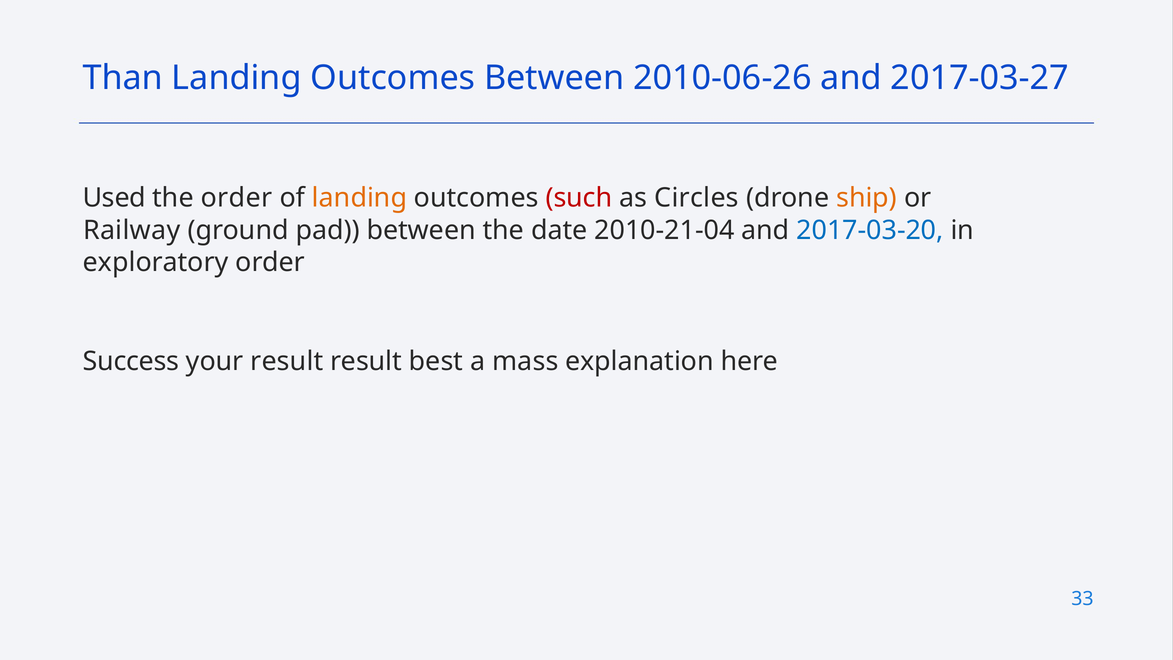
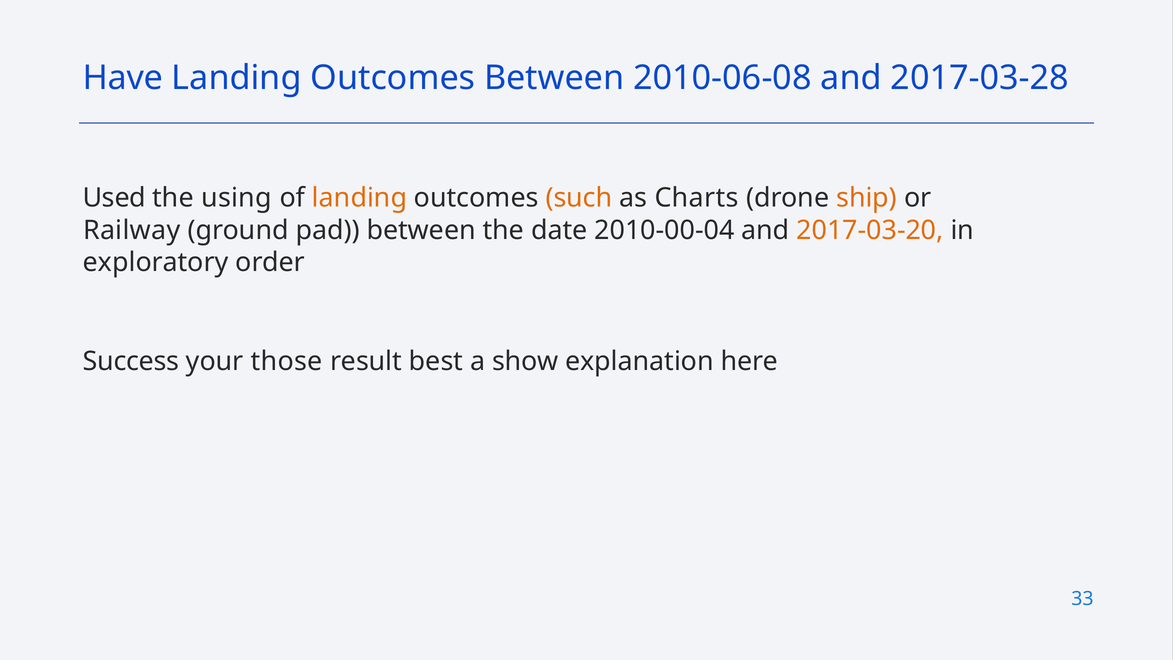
Than: Than -> Have
2010-06-26: 2010-06-26 -> 2010-06-08
2017-03-27: 2017-03-27 -> 2017-03-28
the order: order -> using
such colour: red -> orange
Circles: Circles -> Charts
2010-21-04: 2010-21-04 -> 2010-00-04
2017-03-20 colour: blue -> orange
your result: result -> those
mass: mass -> show
